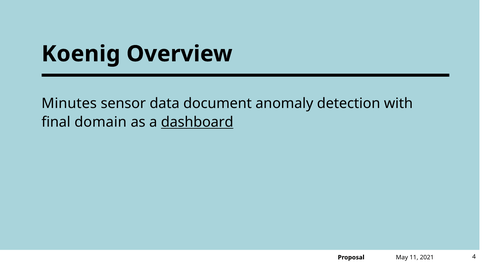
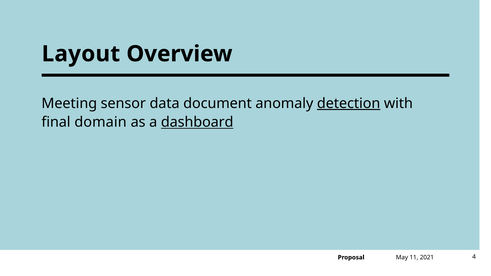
Koenig: Koenig -> Layout
Minutes: Minutes -> Meeting
detection underline: none -> present
